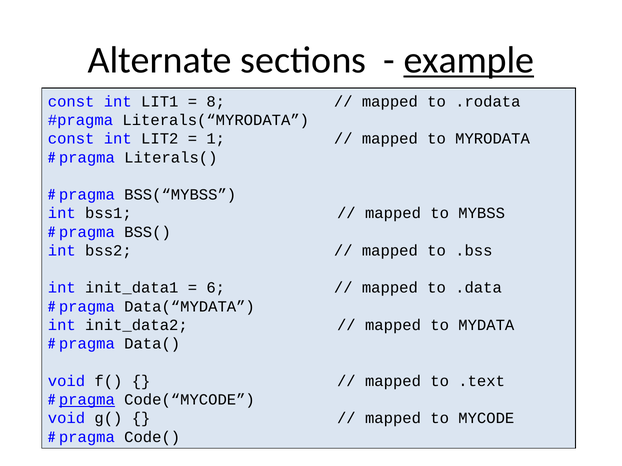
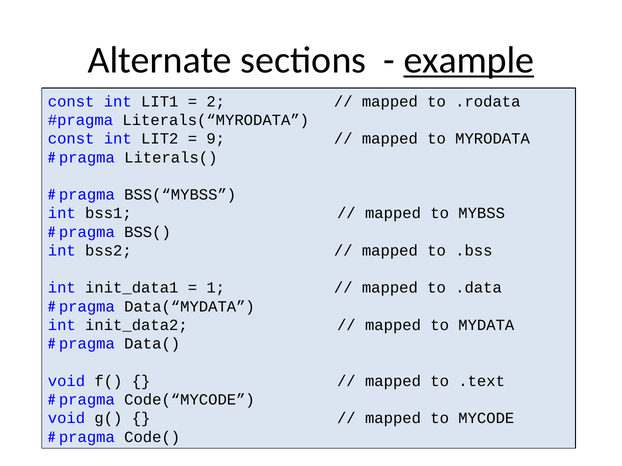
8: 8 -> 2
1: 1 -> 9
6: 6 -> 1
pragma at (87, 400) underline: present -> none
